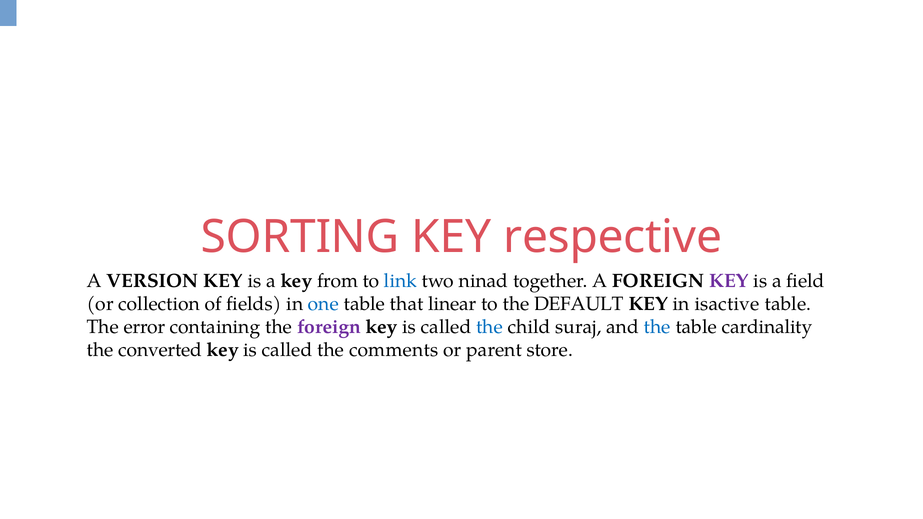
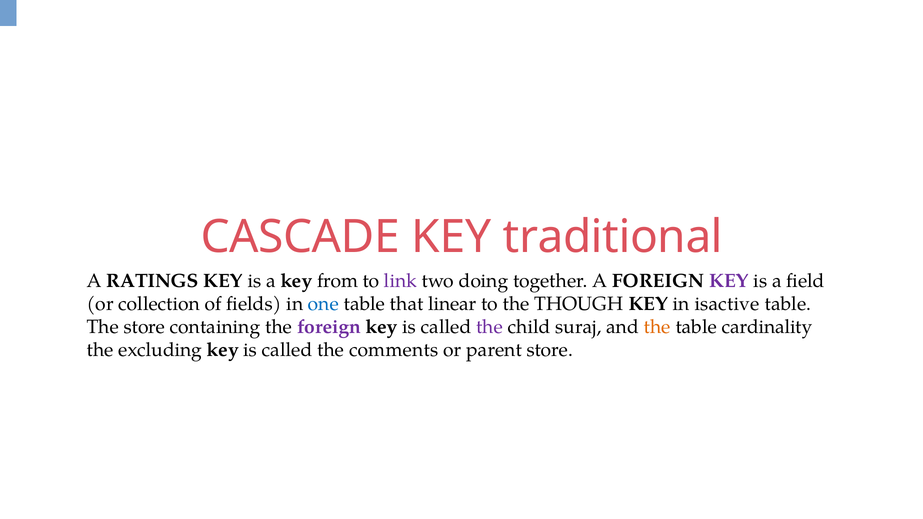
SORTING: SORTING -> CASCADE
respective: respective -> traditional
VERSION: VERSION -> RATINGS
link colour: blue -> purple
ninad: ninad -> doing
DEFAULT: DEFAULT -> THOUGH
The error: error -> store
the at (490, 327) colour: blue -> purple
the at (657, 327) colour: blue -> orange
converted: converted -> excluding
